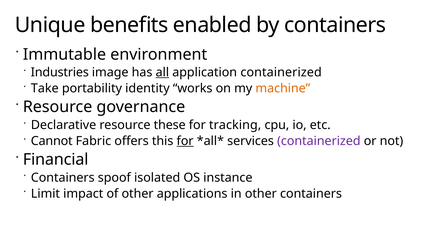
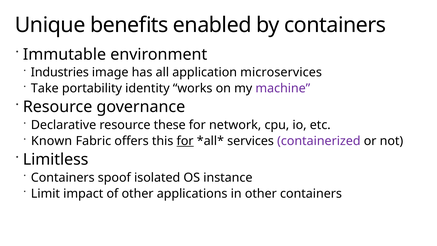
all underline: present -> none
application containerized: containerized -> microservices
machine colour: orange -> purple
tracking: tracking -> network
Cannot: Cannot -> Known
Financial: Financial -> Limitless
